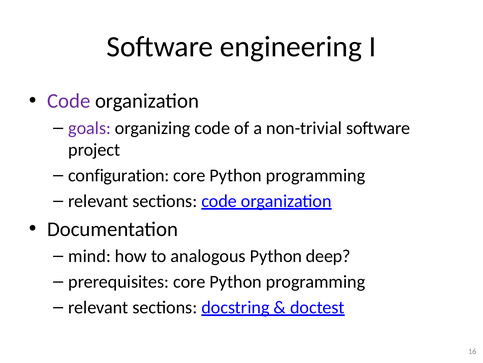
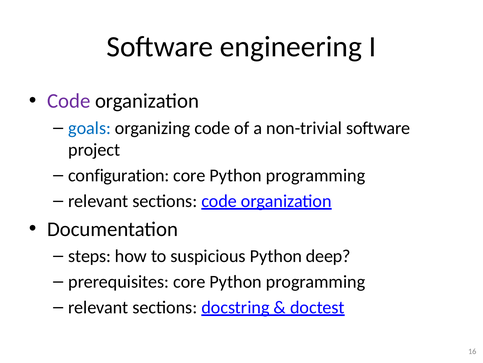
goals colour: purple -> blue
mind: mind -> steps
analogous: analogous -> suspicious
